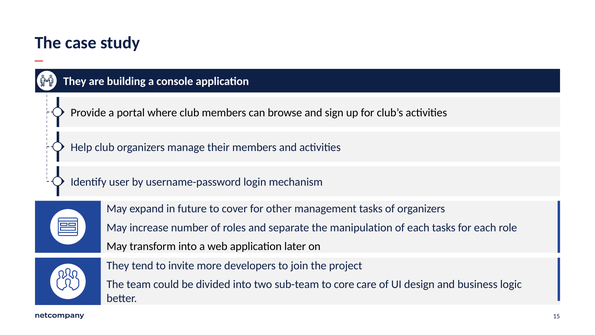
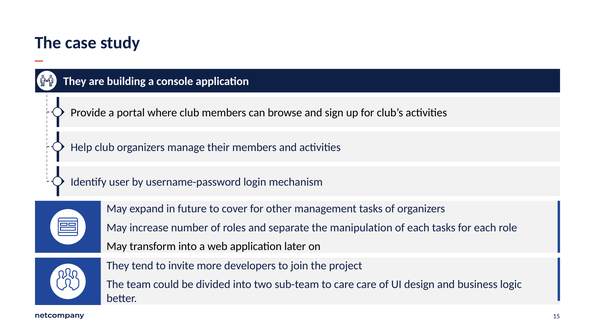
to core: core -> care
